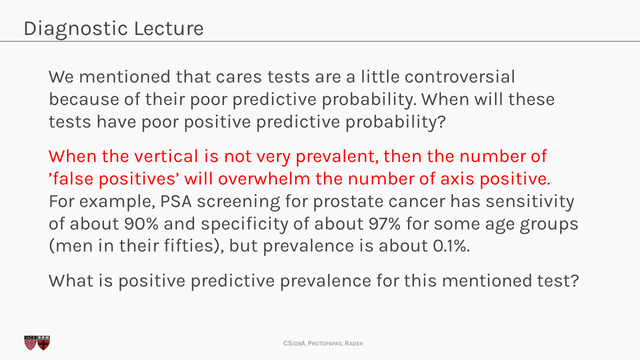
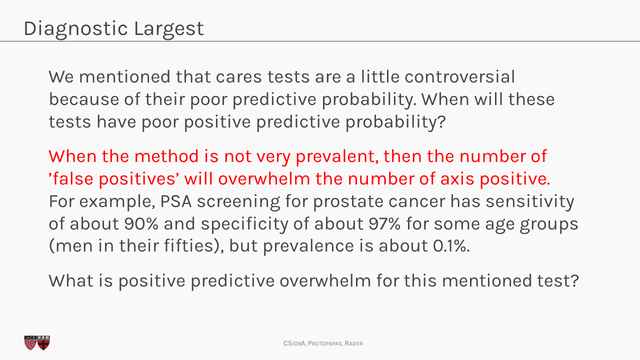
Lecture: Lecture -> Largest
vertical: vertical -> method
predictive prevalence: prevalence -> overwhelm
